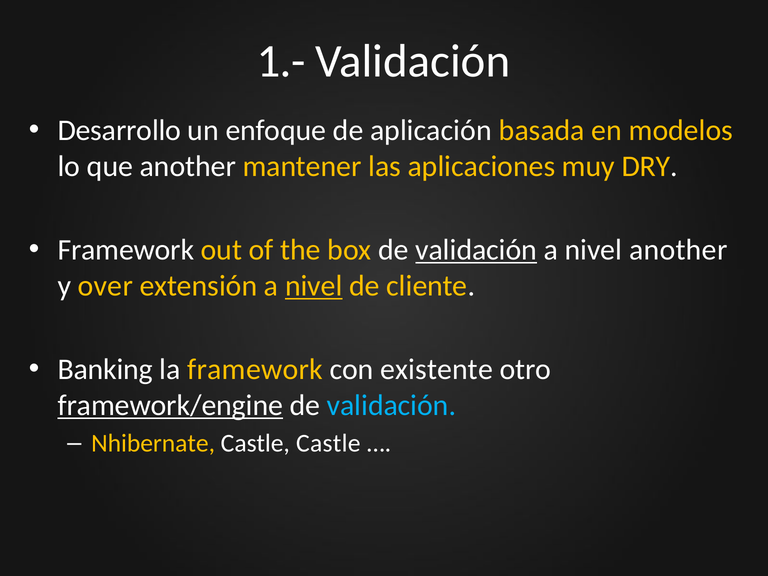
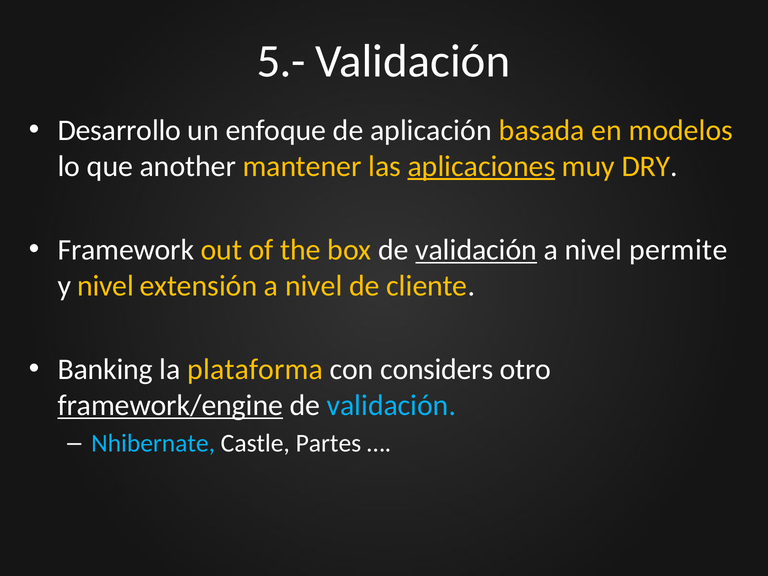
1.-: 1.- -> 5.-
aplicaciones underline: none -> present
nivel another: another -> permite
y over: over -> nivel
nivel at (314, 286) underline: present -> none
la framework: framework -> plataforma
existente: existente -> considers
Nhibernate colour: yellow -> light blue
Castle Castle: Castle -> Partes
